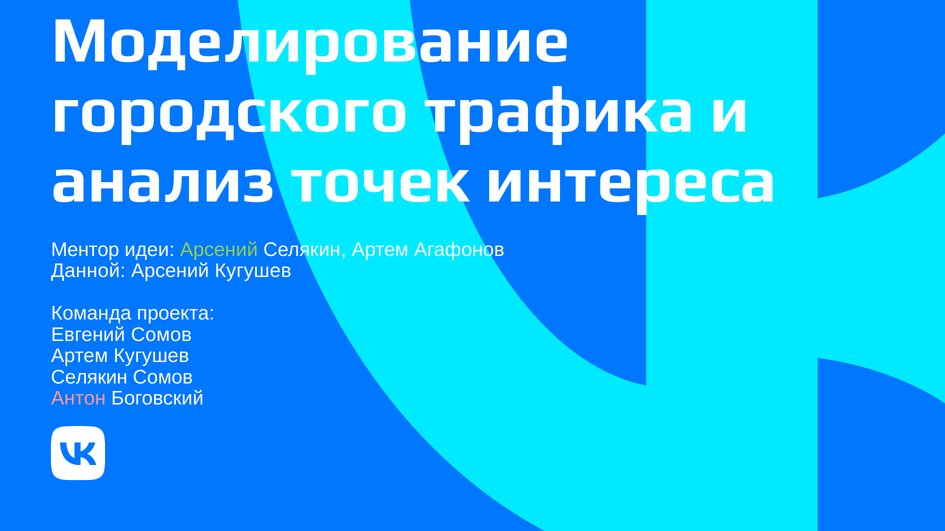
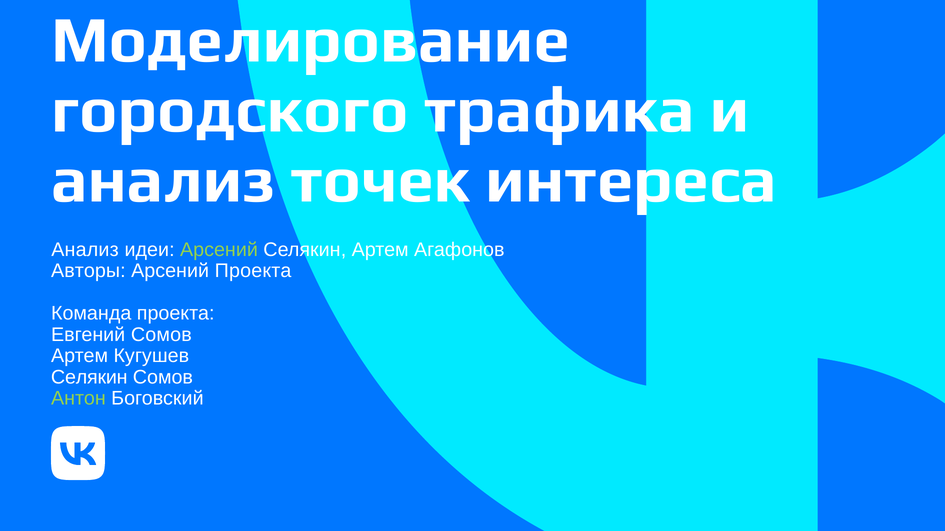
Ментор at (85, 250): Ментор -> Анализ
Данной: Данной -> Авторы
Арсений Кугушев: Кугушев -> Проекта
Антон colour: pink -> light green
